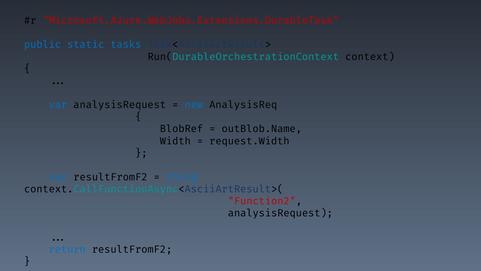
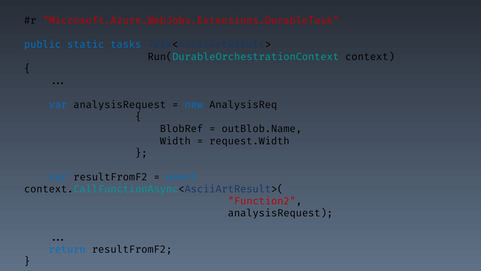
thing: thing -> event
